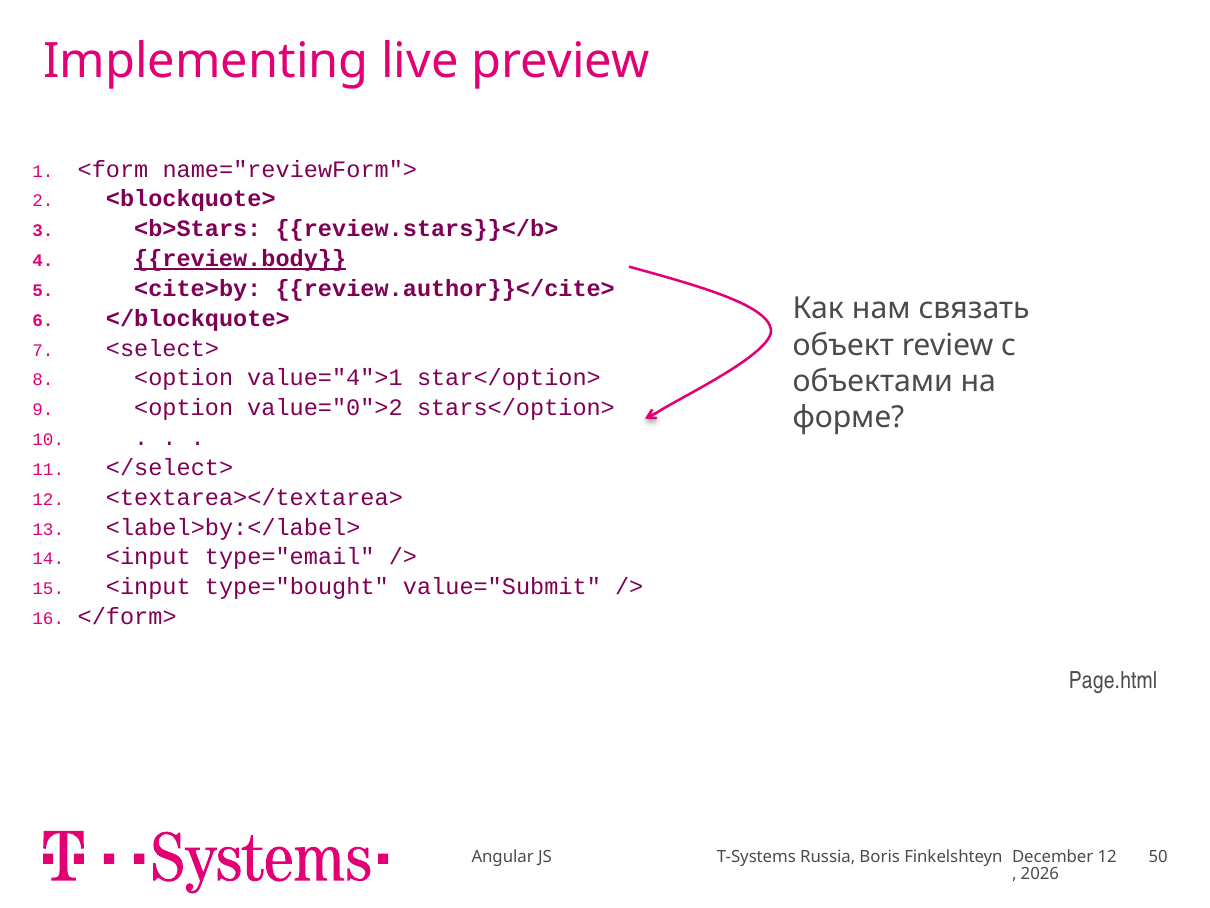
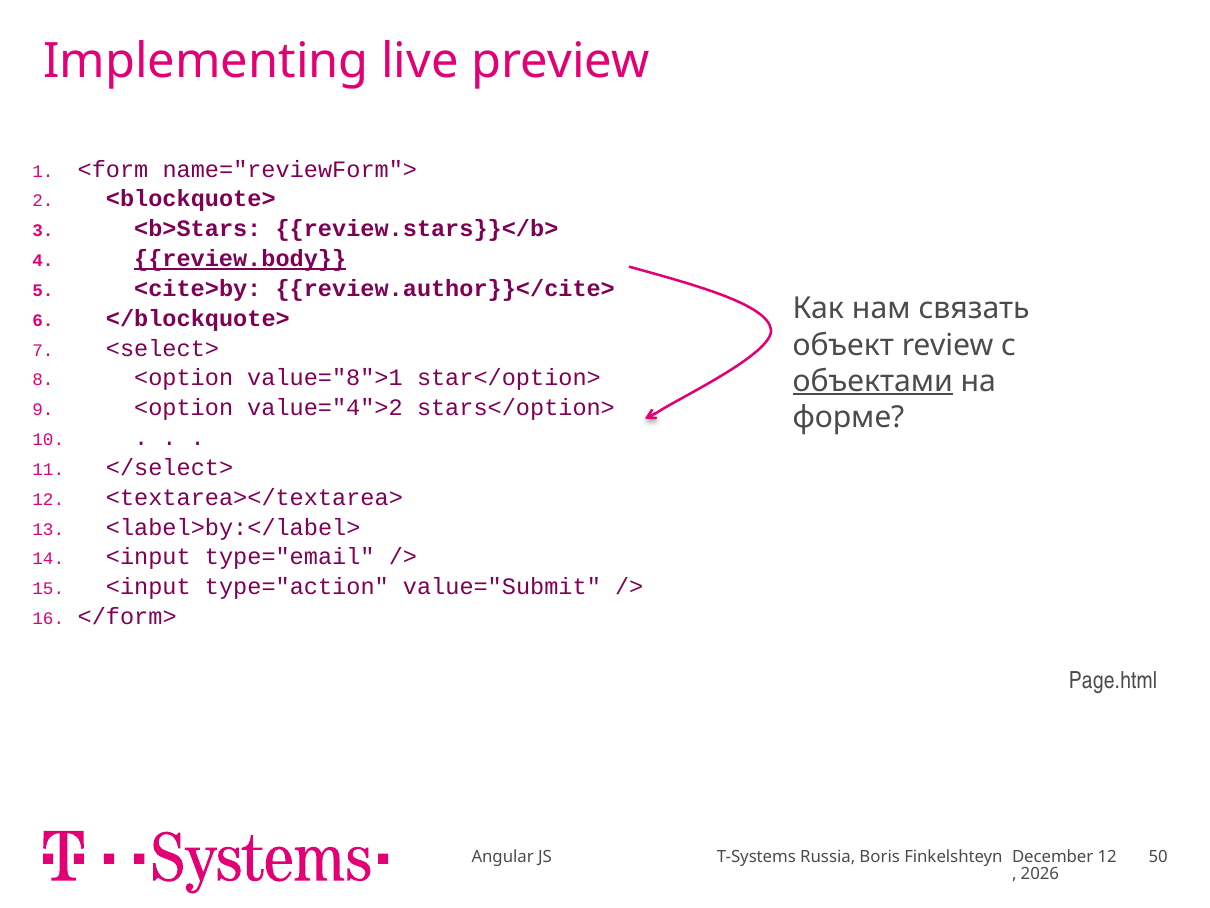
объектами underline: none -> present
value="4">1: value="4">1 -> value="8">1
value="0">2: value="0">2 -> value="4">2
type="bought: type="bought -> type="action
